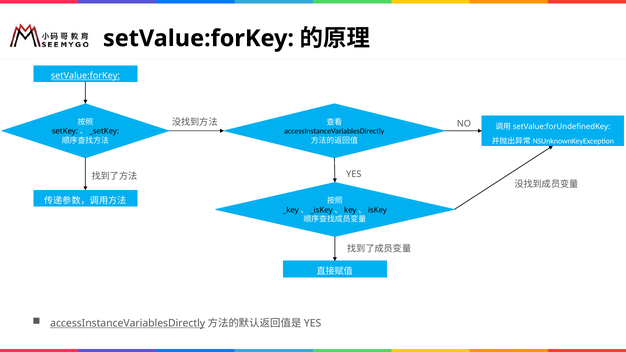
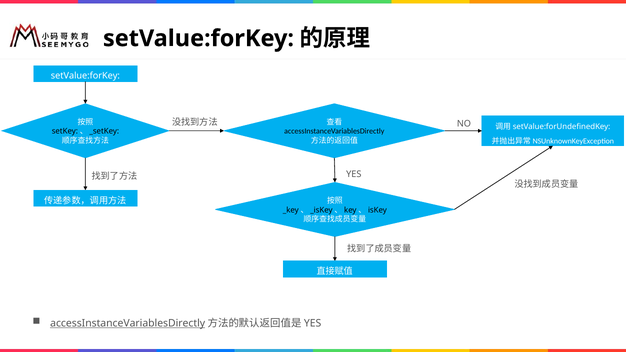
setValue:forKey at (85, 76) underline: present -> none
